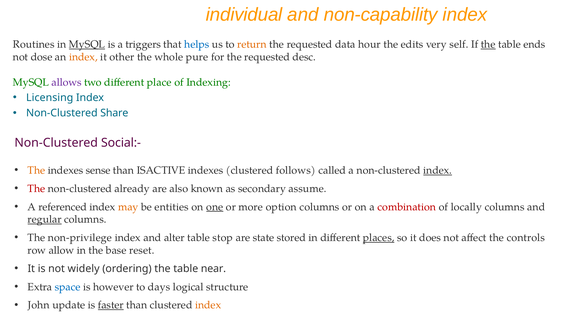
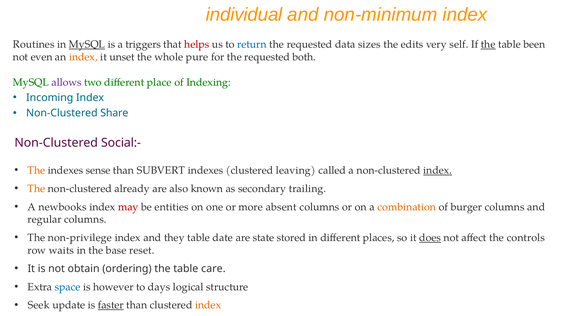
non-capability: non-capability -> non-minimum
helps colour: blue -> red
return colour: orange -> blue
hour: hour -> sizes
ends: ends -> been
dose: dose -> even
other: other -> unset
desc: desc -> both
Licensing: Licensing -> Incoming
ISACTIVE: ISACTIVE -> SUBVERT
follows: follows -> leaving
The at (36, 189) colour: red -> orange
assume: assume -> trailing
referenced: referenced -> newbooks
may colour: orange -> red
one underline: present -> none
option: option -> absent
combination colour: red -> orange
locally: locally -> burger
regular underline: present -> none
alter: alter -> they
stop: stop -> date
places underline: present -> none
does underline: none -> present
allow: allow -> waits
widely: widely -> obtain
near: near -> care
John: John -> Seek
